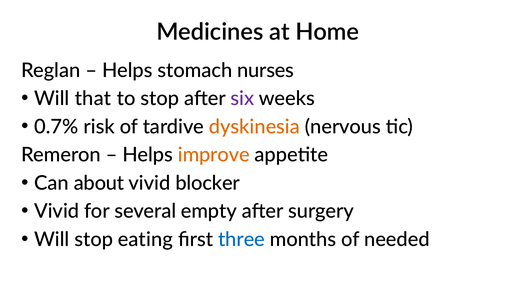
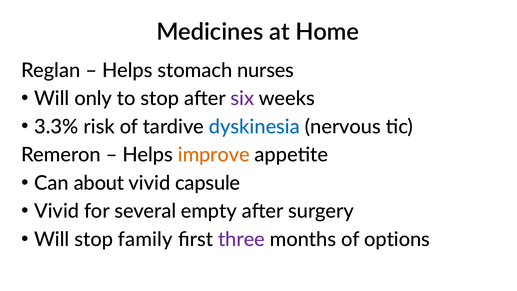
that: that -> only
0.7%: 0.7% -> 3.3%
dyskinesia colour: orange -> blue
blocker: blocker -> capsule
eating: eating -> family
three colour: blue -> purple
needed: needed -> options
